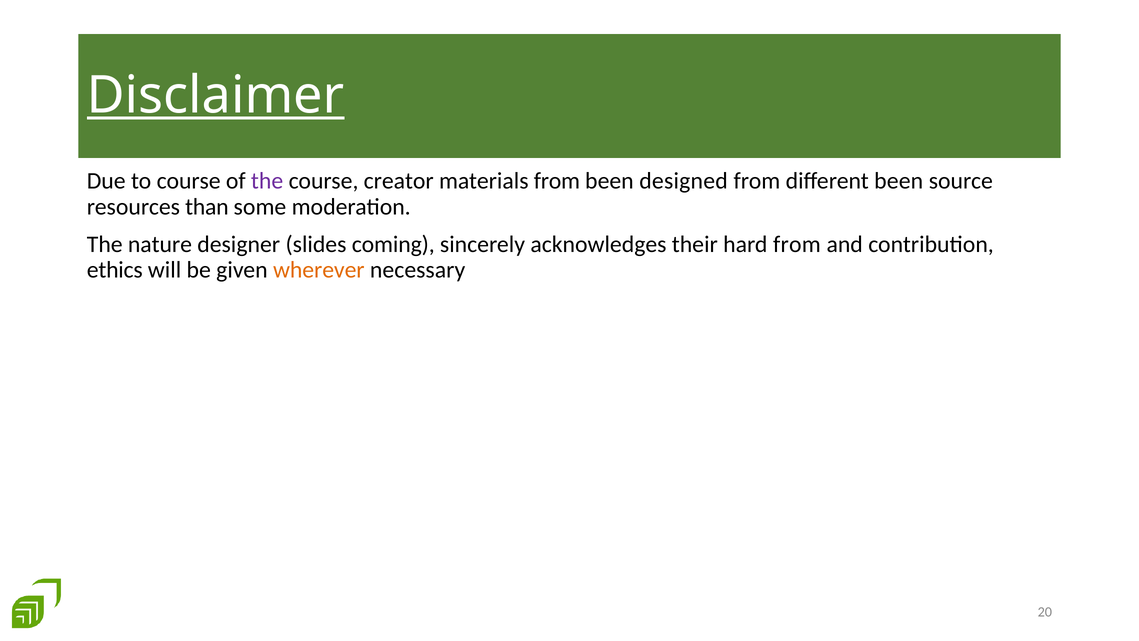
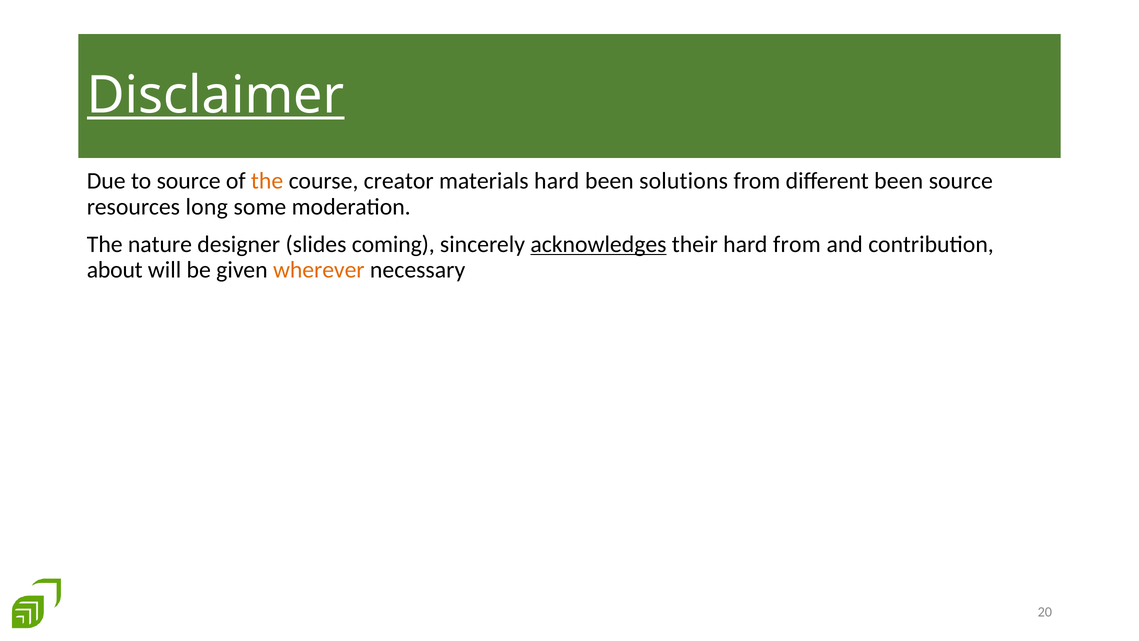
to course: course -> source
the at (267, 181) colour: purple -> orange
materials from: from -> hard
designed: designed -> solutions
than: than -> long
acknowledges underline: none -> present
ethics: ethics -> about
